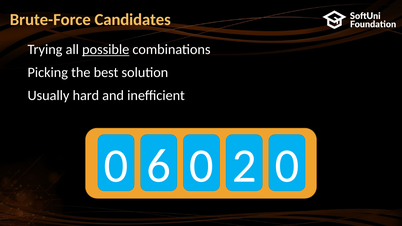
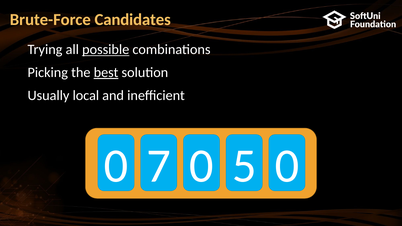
best underline: none -> present
hard: hard -> local
6: 6 -> 7
2: 2 -> 5
